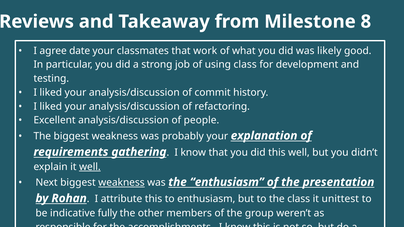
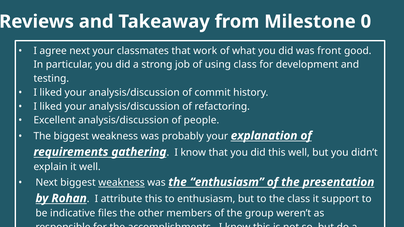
8: 8 -> 0
agree date: date -> next
likely: likely -> front
well at (90, 167) underline: present -> none
unittest: unittest -> support
fully: fully -> files
